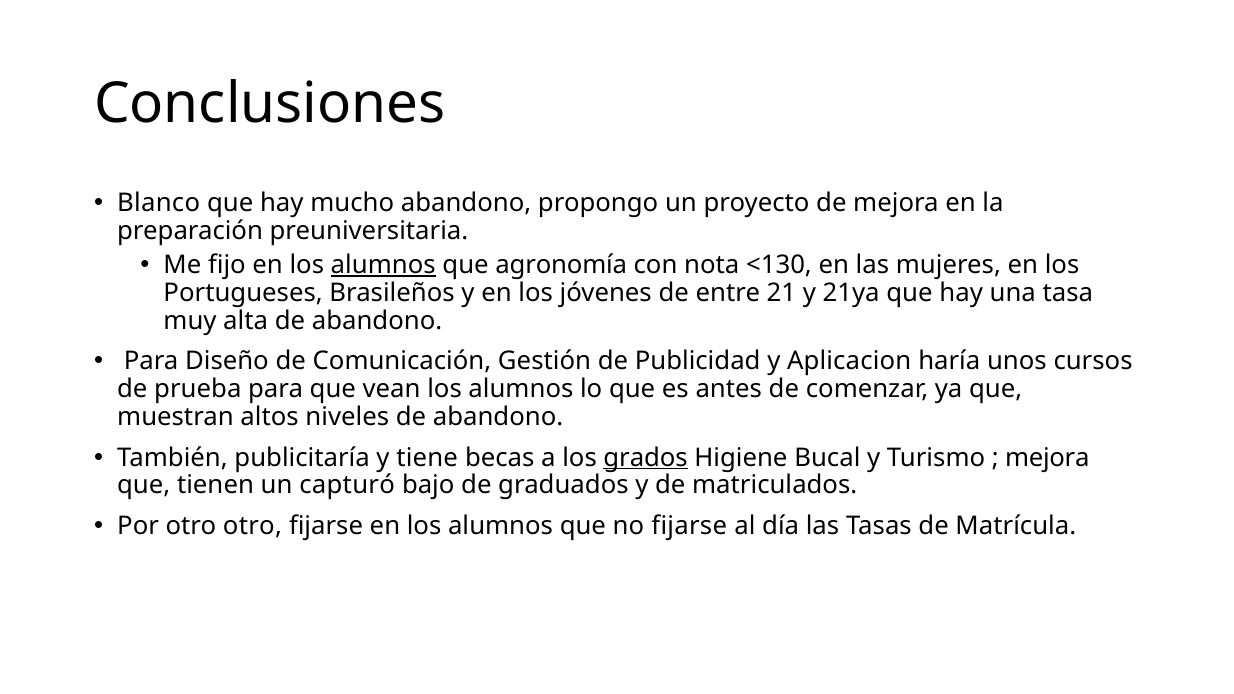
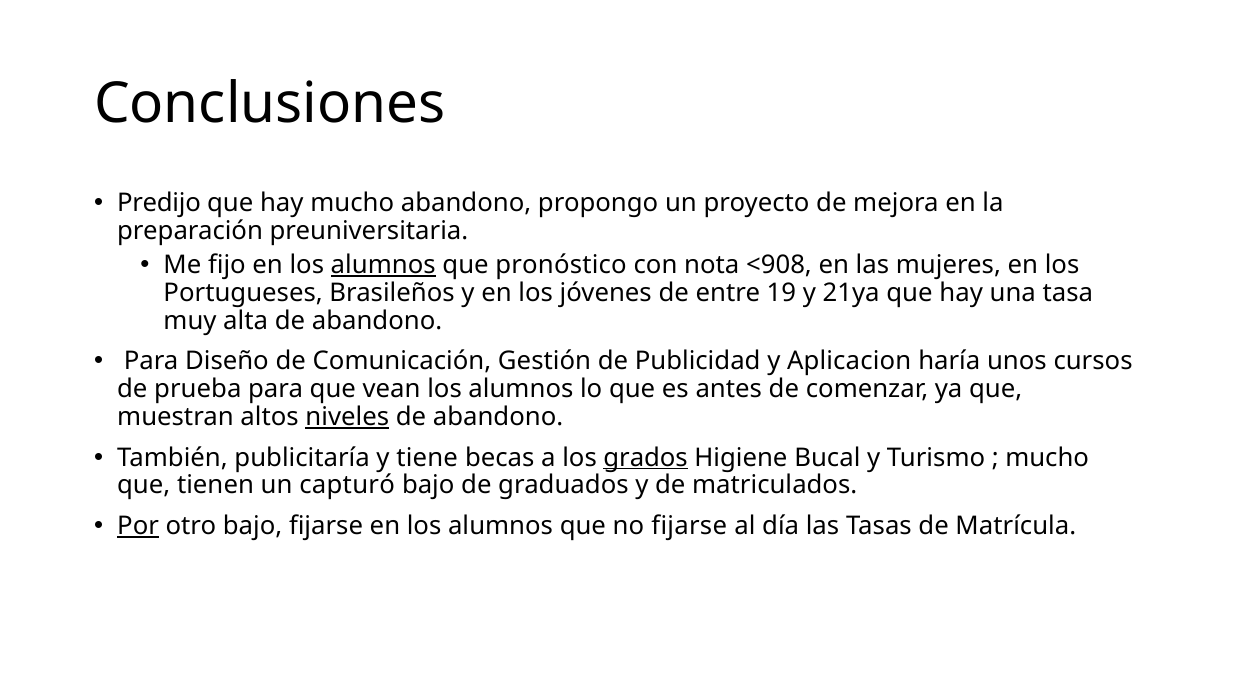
Blanco: Blanco -> Predijo
agronomía: agronomía -> pronóstico
<130: <130 -> <908
21: 21 -> 19
niveles underline: none -> present
mejora at (1047, 458): mejora -> mucho
Por underline: none -> present
otro otro: otro -> bajo
